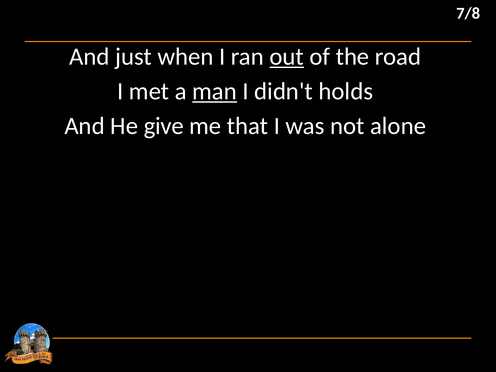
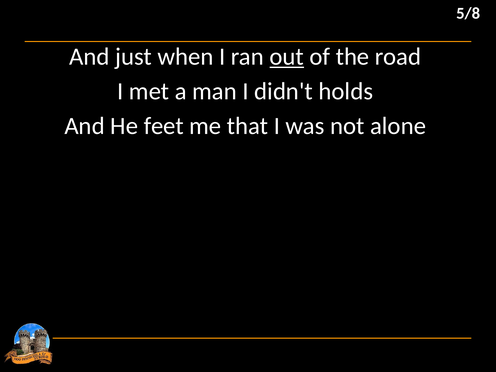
7/8: 7/8 -> 5/8
man underline: present -> none
give: give -> feet
